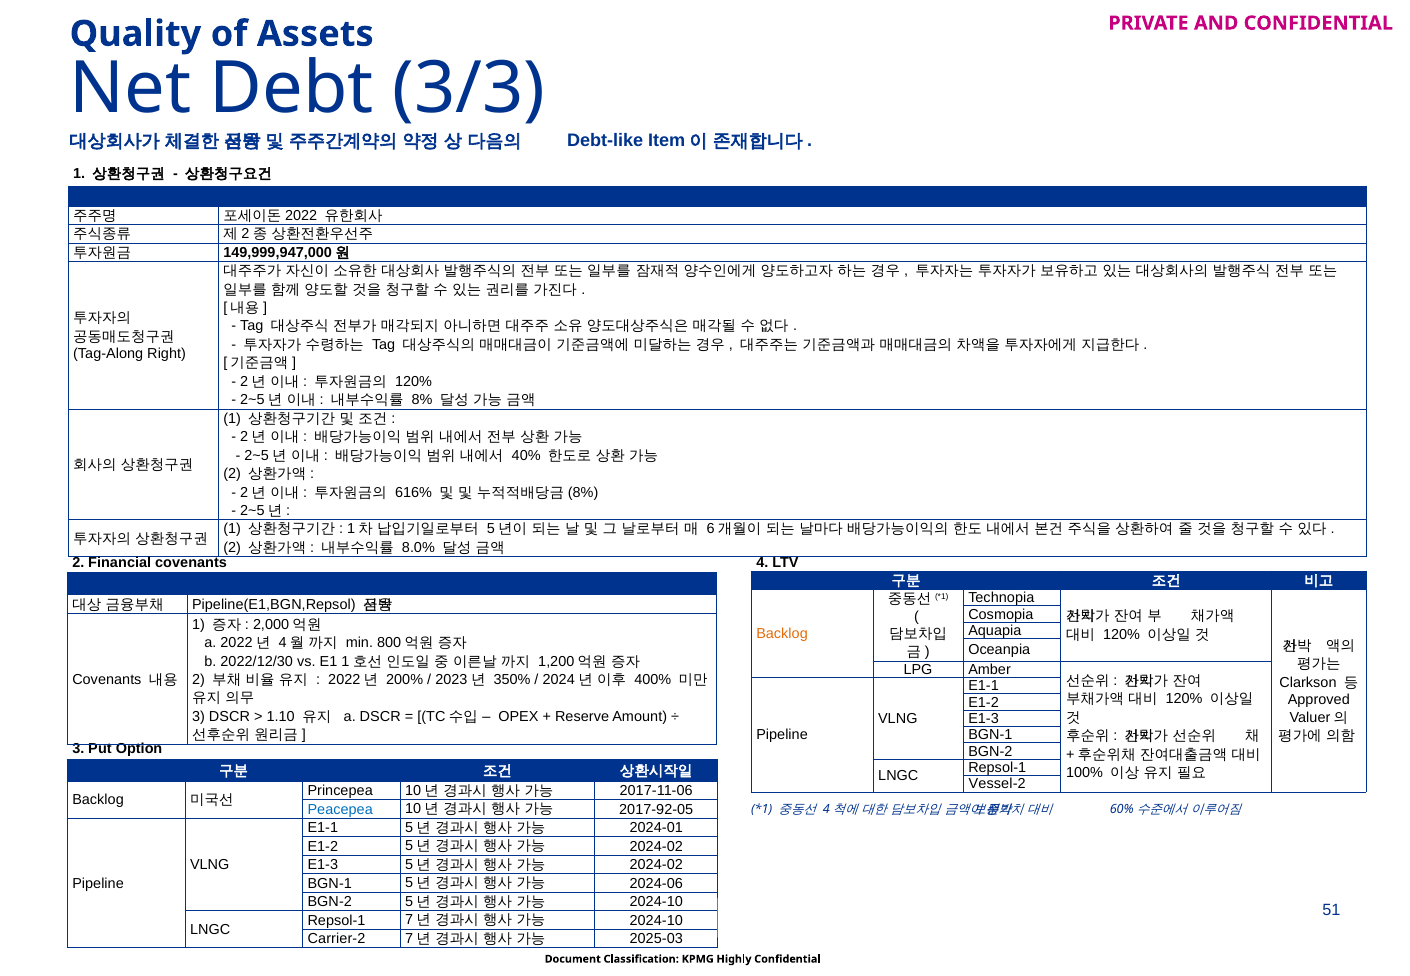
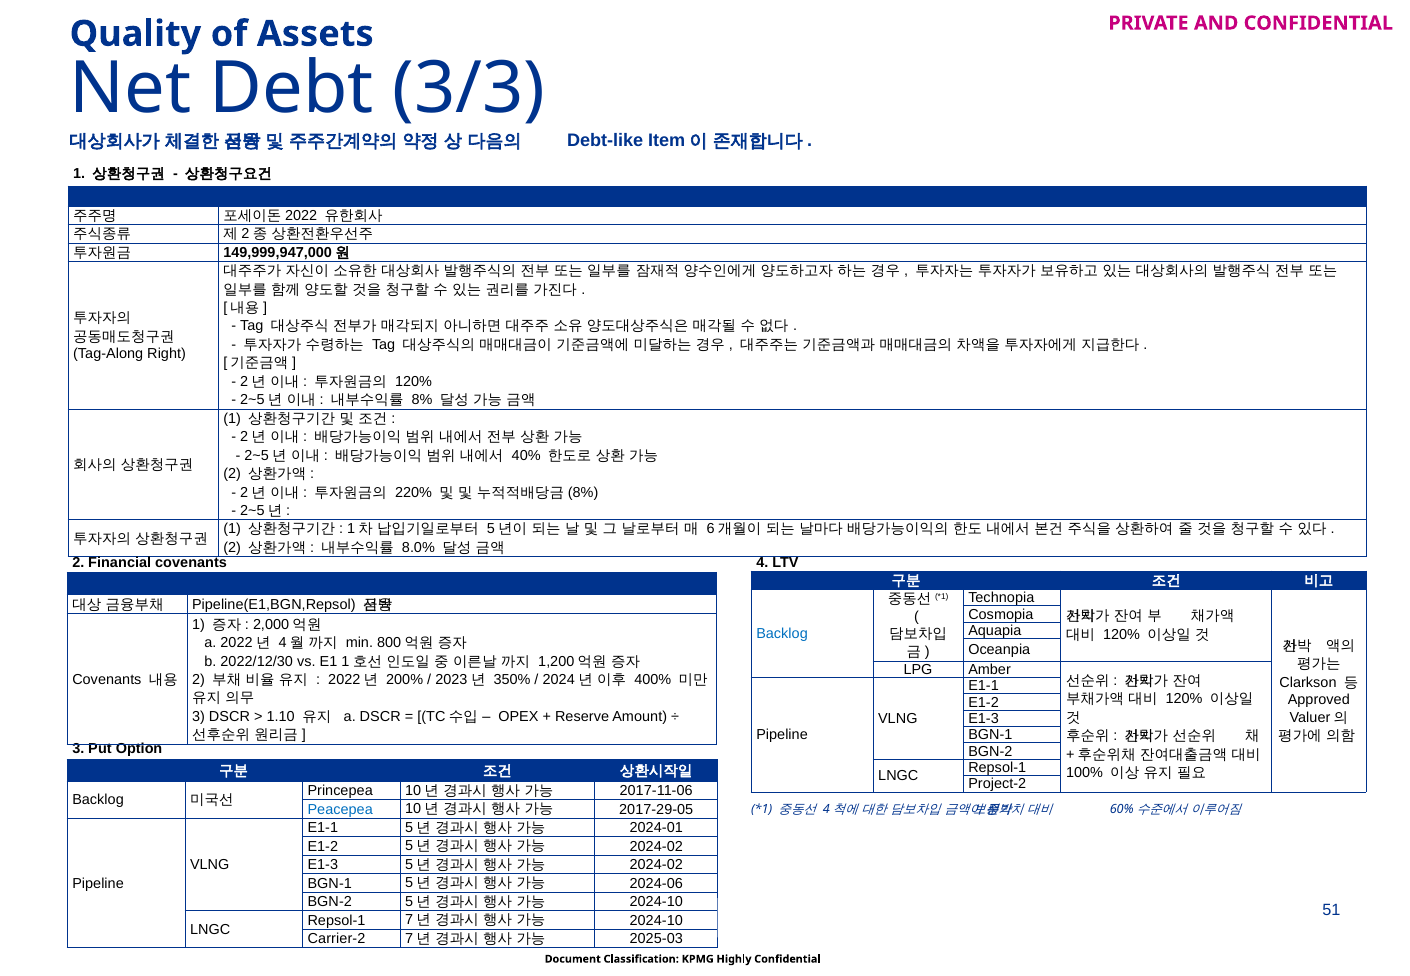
616%: 616% -> 220%
Backlog at (782, 634) colour: orange -> blue
Vessel-2: Vessel-2 -> Project-2
2017-92-05: 2017-92-05 -> 2017-29-05
